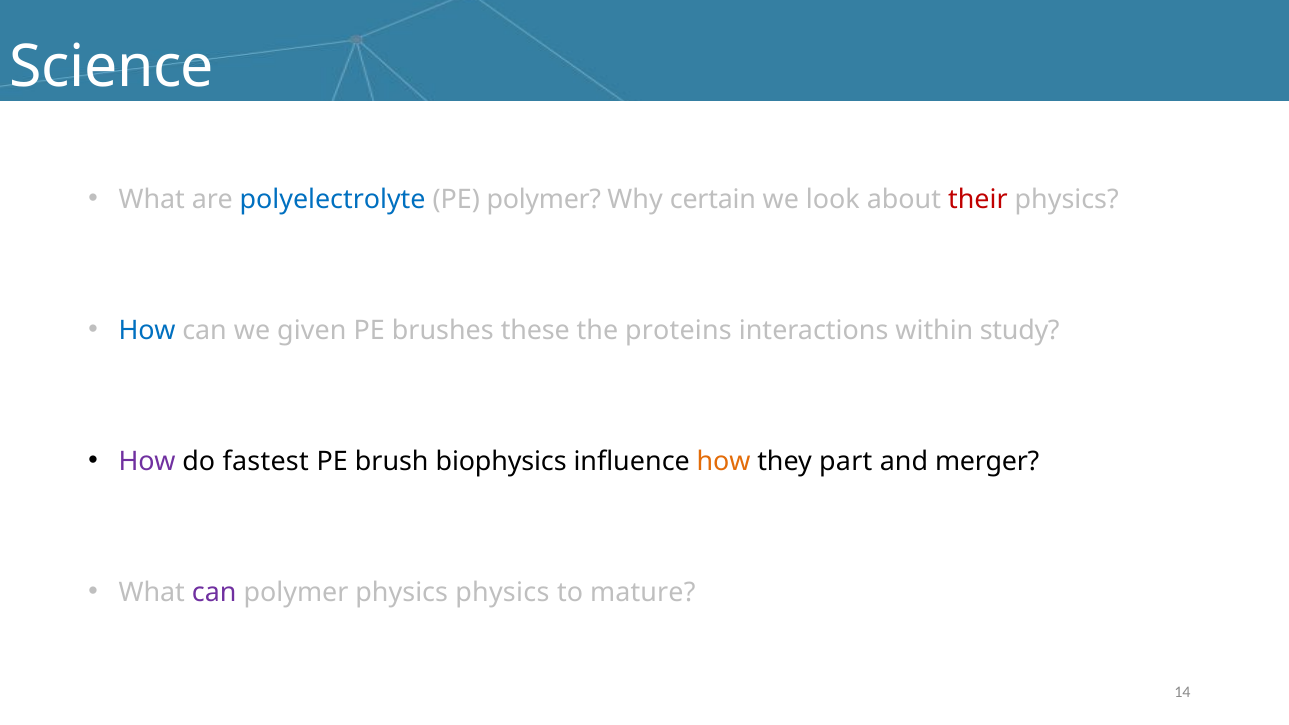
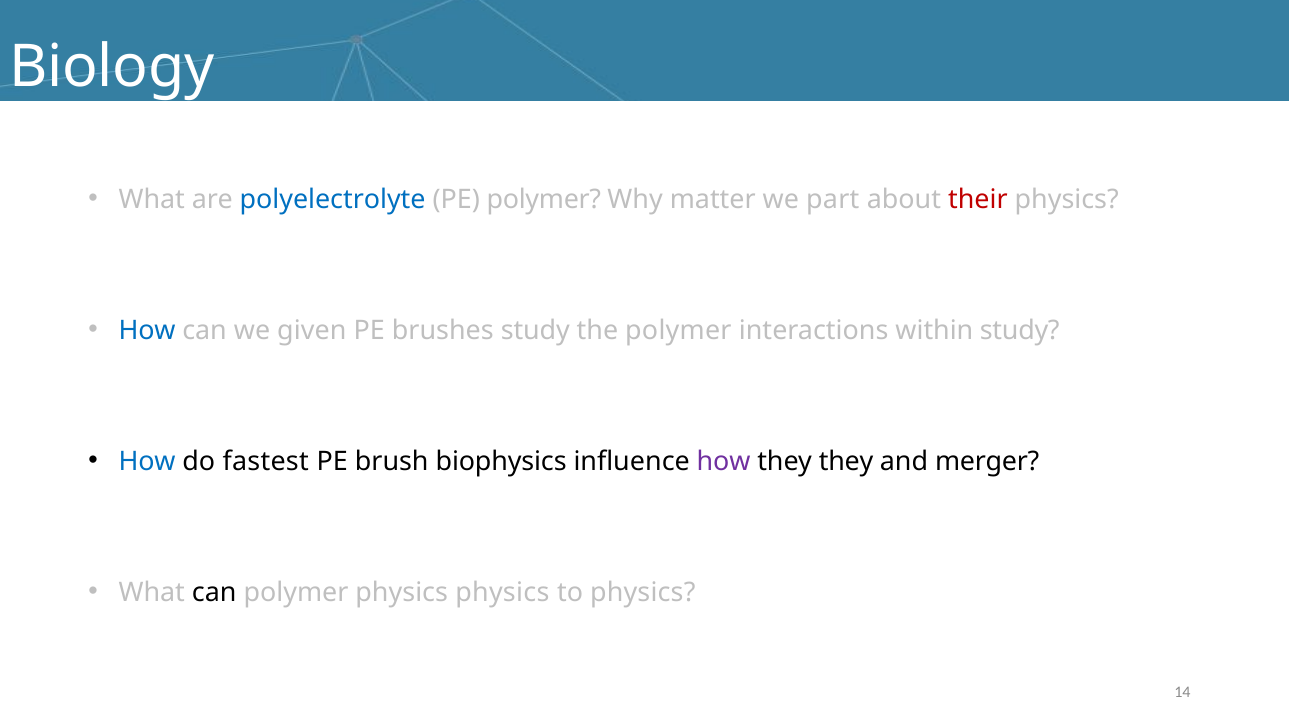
Science: Science -> Biology
certain: certain -> matter
look: look -> part
brushes these: these -> study
the proteins: proteins -> polymer
How at (147, 461) colour: purple -> blue
how at (724, 461) colour: orange -> purple
they part: part -> they
can at (214, 593) colour: purple -> black
to mature: mature -> physics
